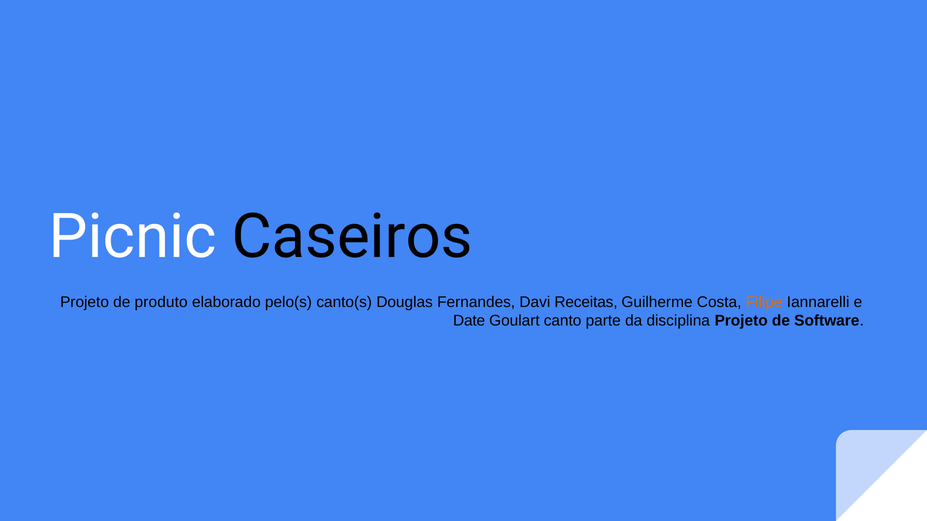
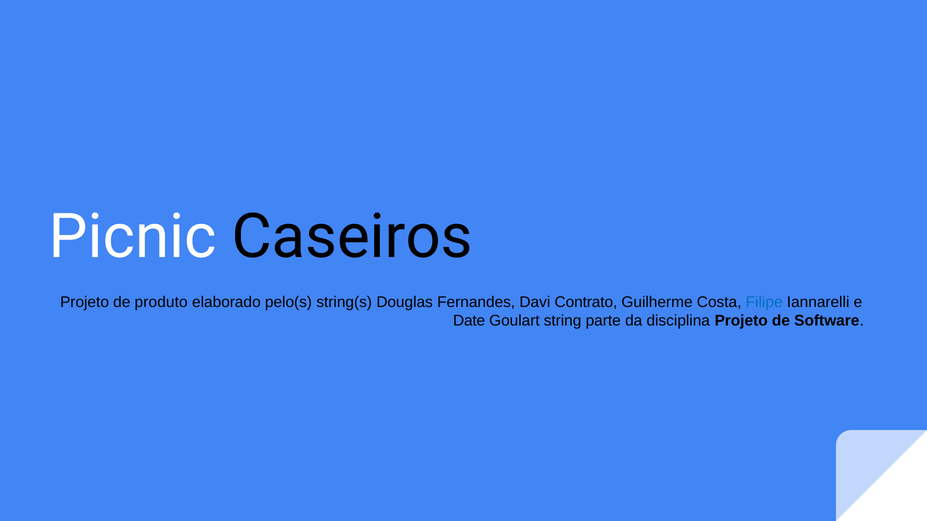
canto(s: canto(s -> string(s
Receitas: Receitas -> Contrato
Filipe colour: orange -> blue
canto: canto -> string
